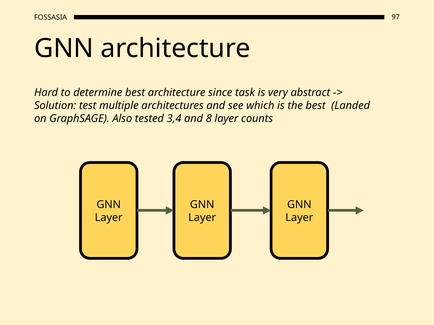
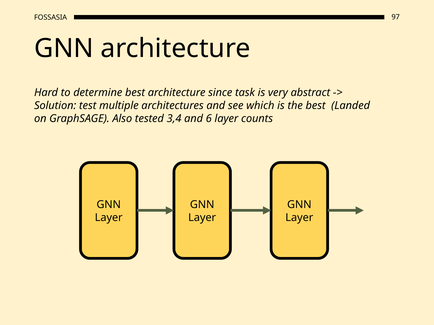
8: 8 -> 6
